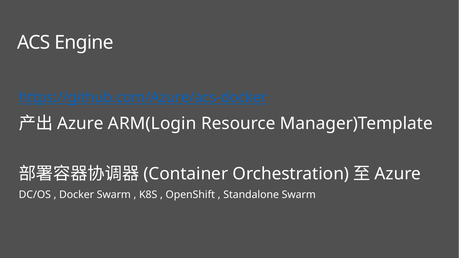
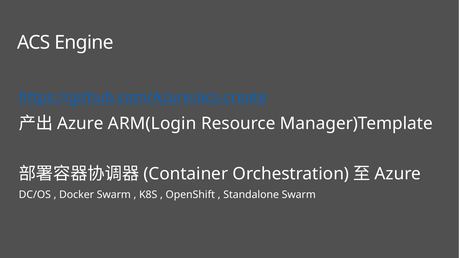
https://github.com/Azure/acs-docker: https://github.com/Azure/acs-docker -> https://github.com/Azure/acs-create
